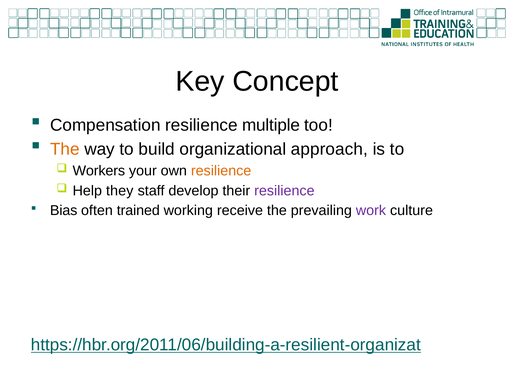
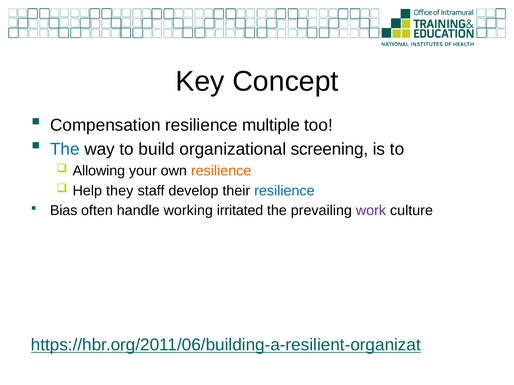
The at (65, 149) colour: orange -> blue
approach: approach -> screening
Workers: Workers -> Allowing
resilience at (284, 191) colour: purple -> blue
trained: trained -> handle
receive: receive -> irritated
